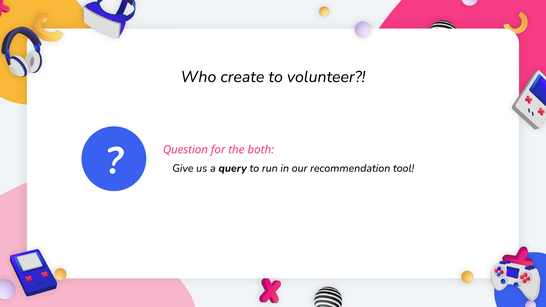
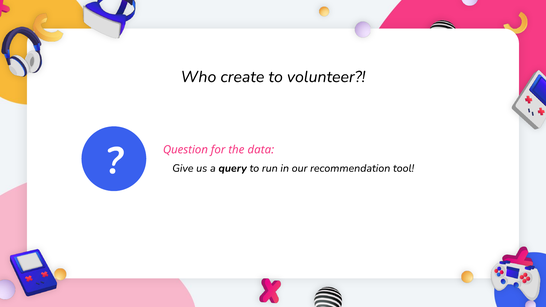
both: both -> data
